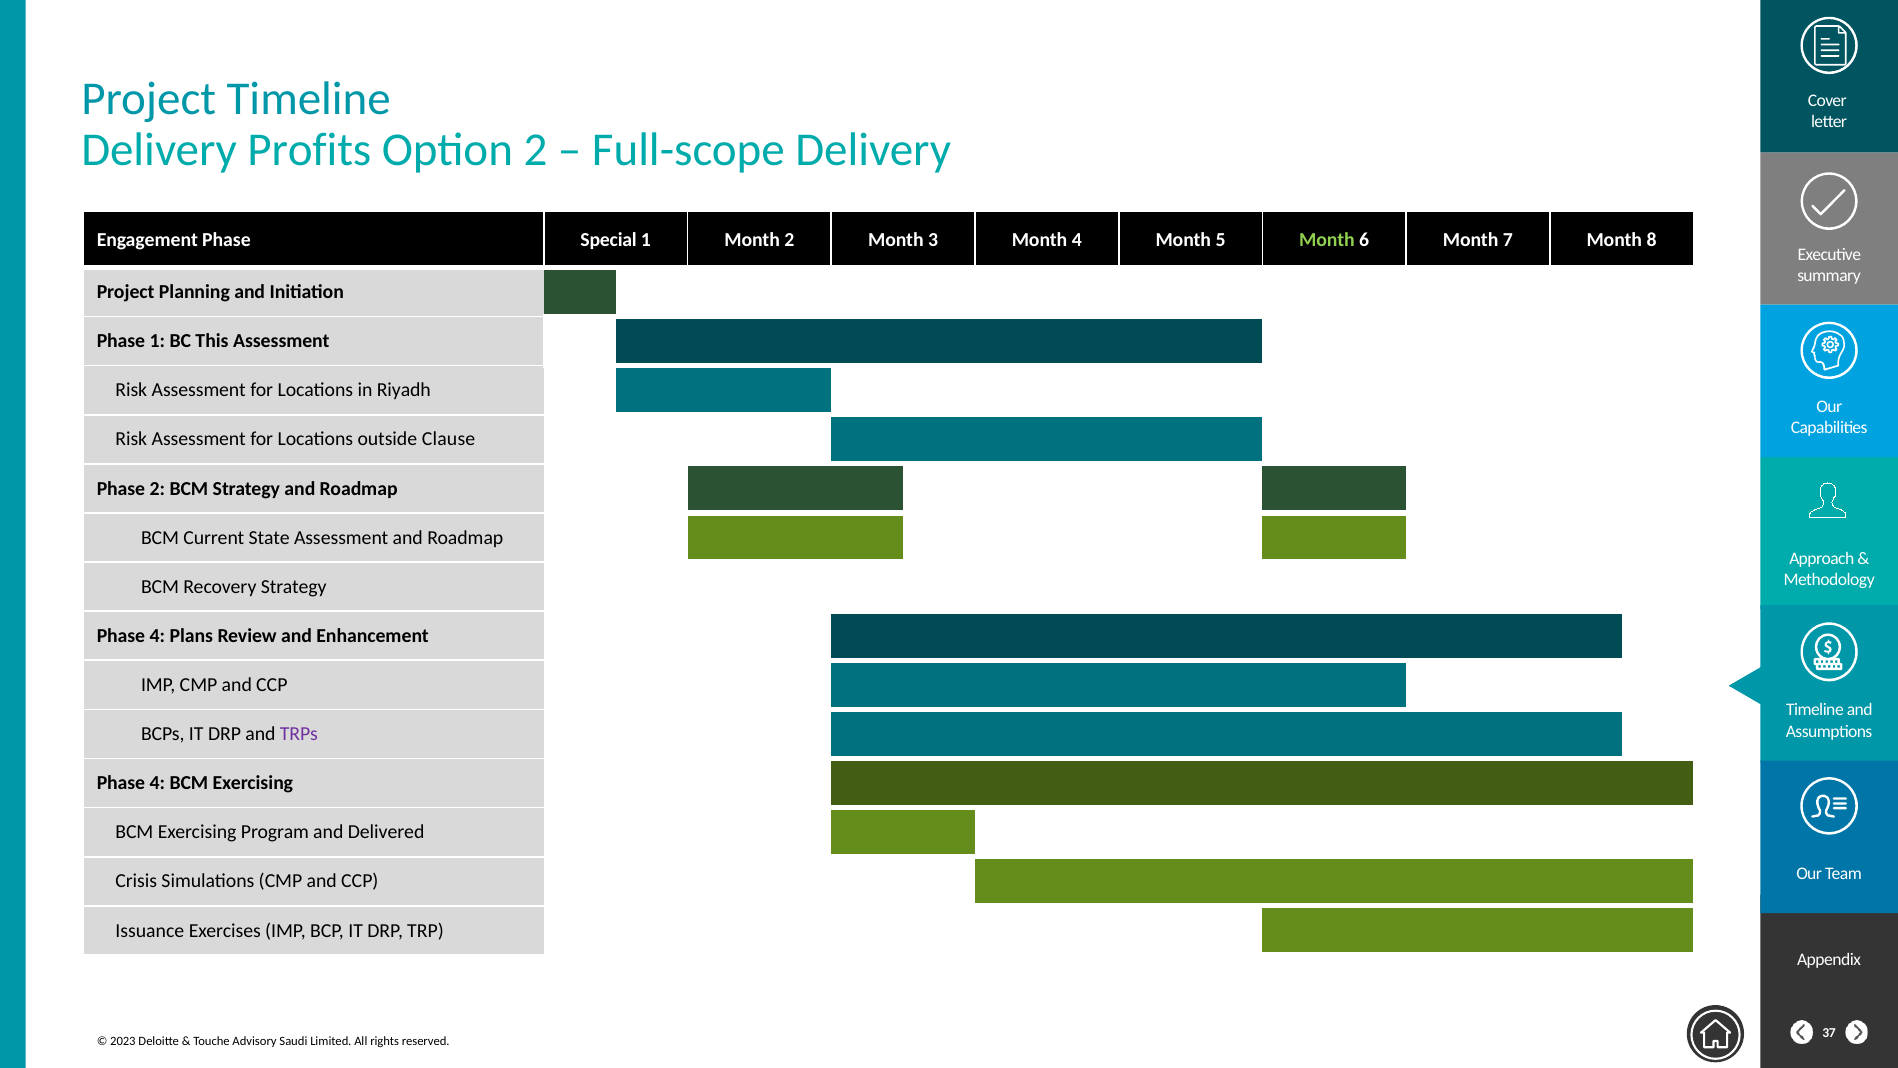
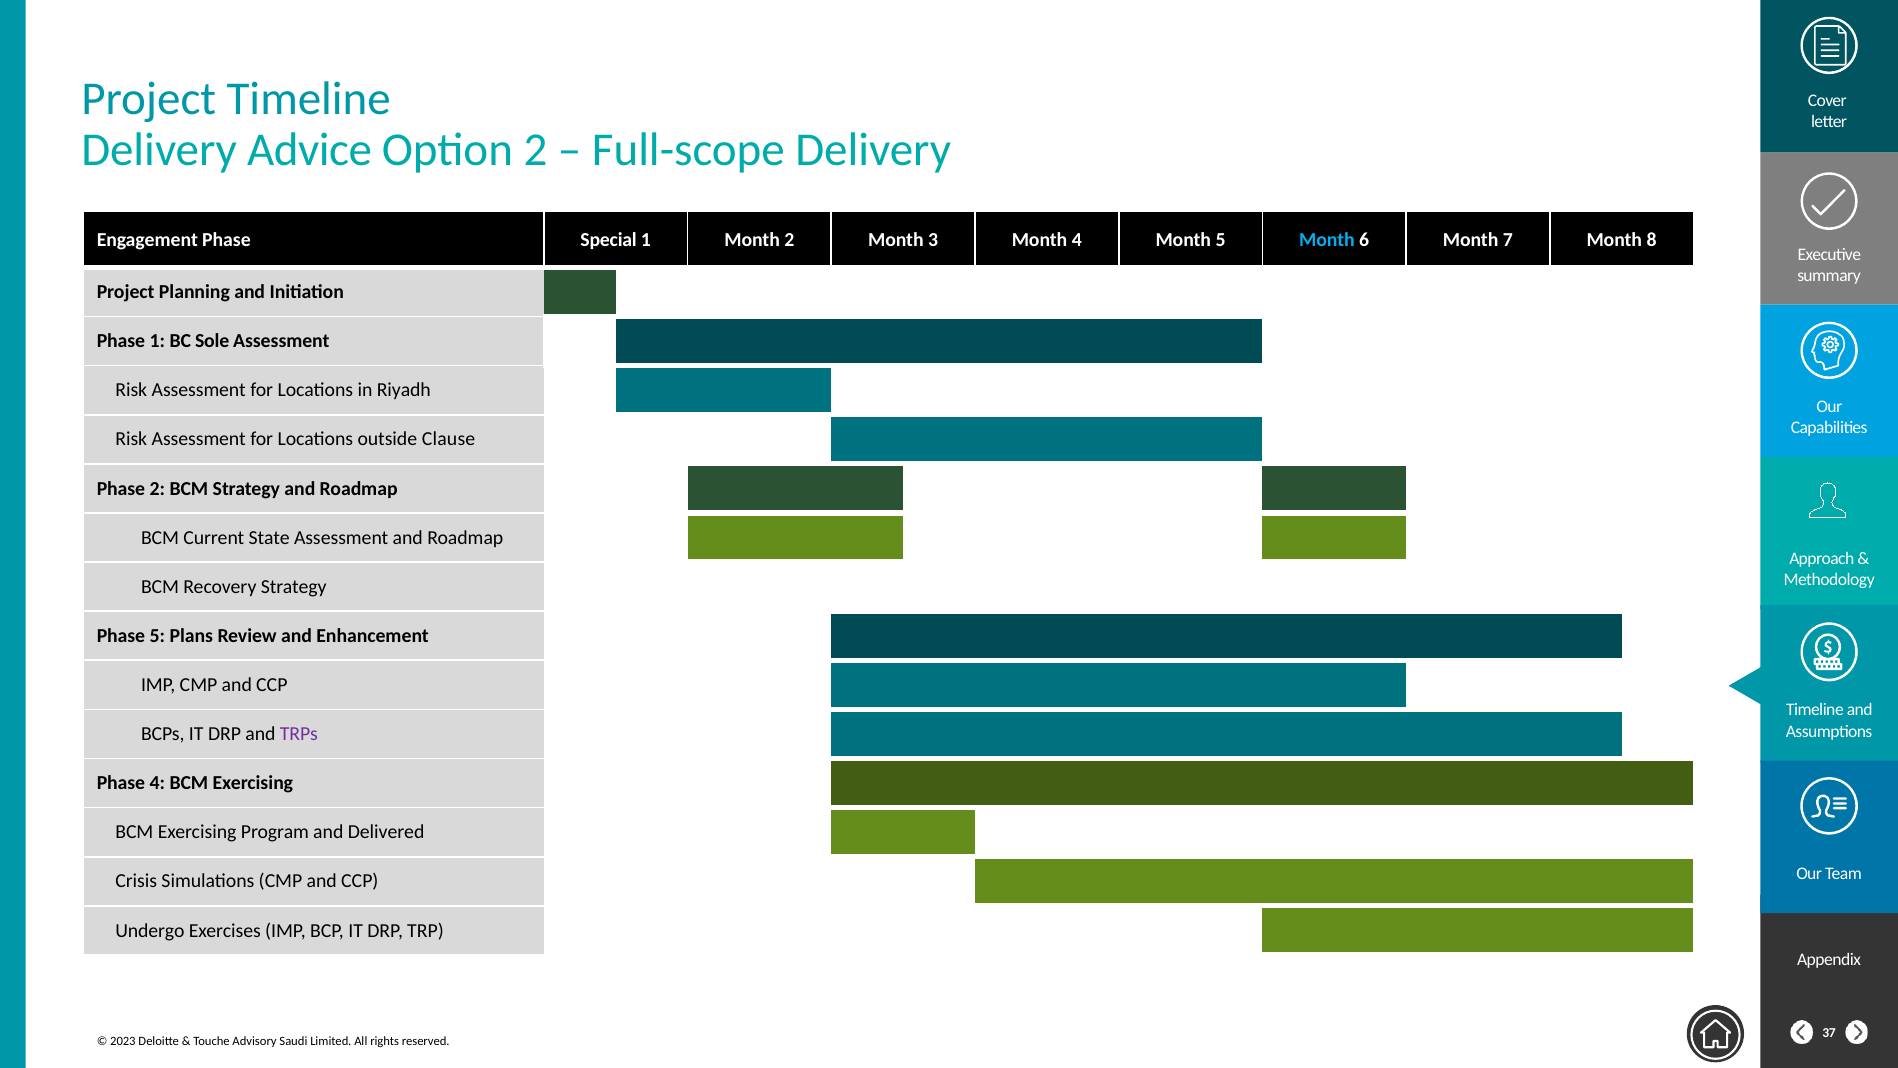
Profits: Profits -> Advice
Month at (1327, 239) colour: light green -> light blue
This: This -> Sole
4 at (157, 636): 4 -> 5
Issuance: Issuance -> Undergo
